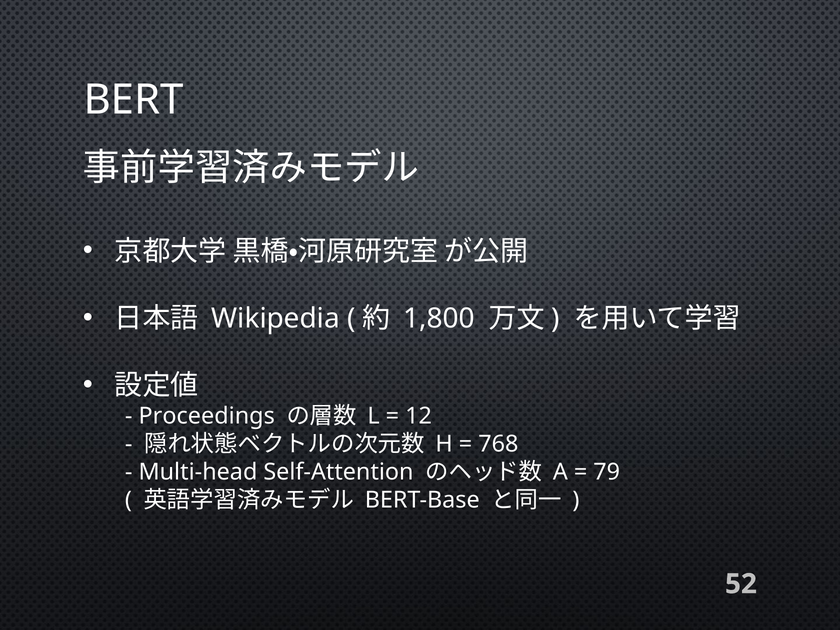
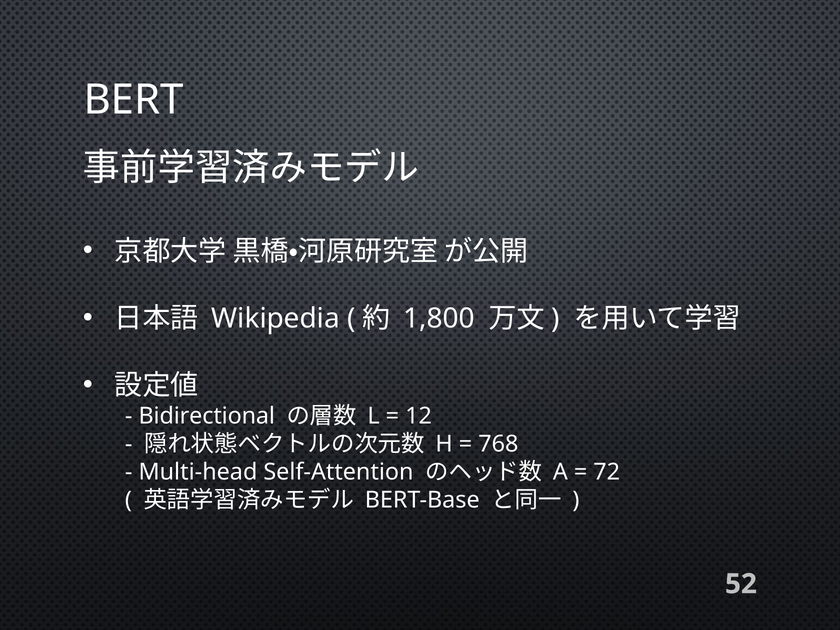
Proceedings: Proceedings -> Bidirectional
79: 79 -> 72
